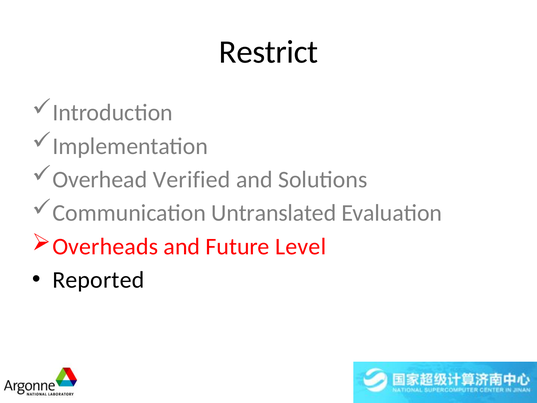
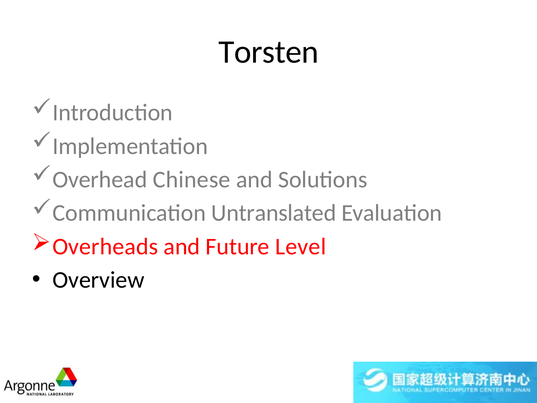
Restrict: Restrict -> Torsten
Verified: Verified -> Chinese
Reported: Reported -> Overview
